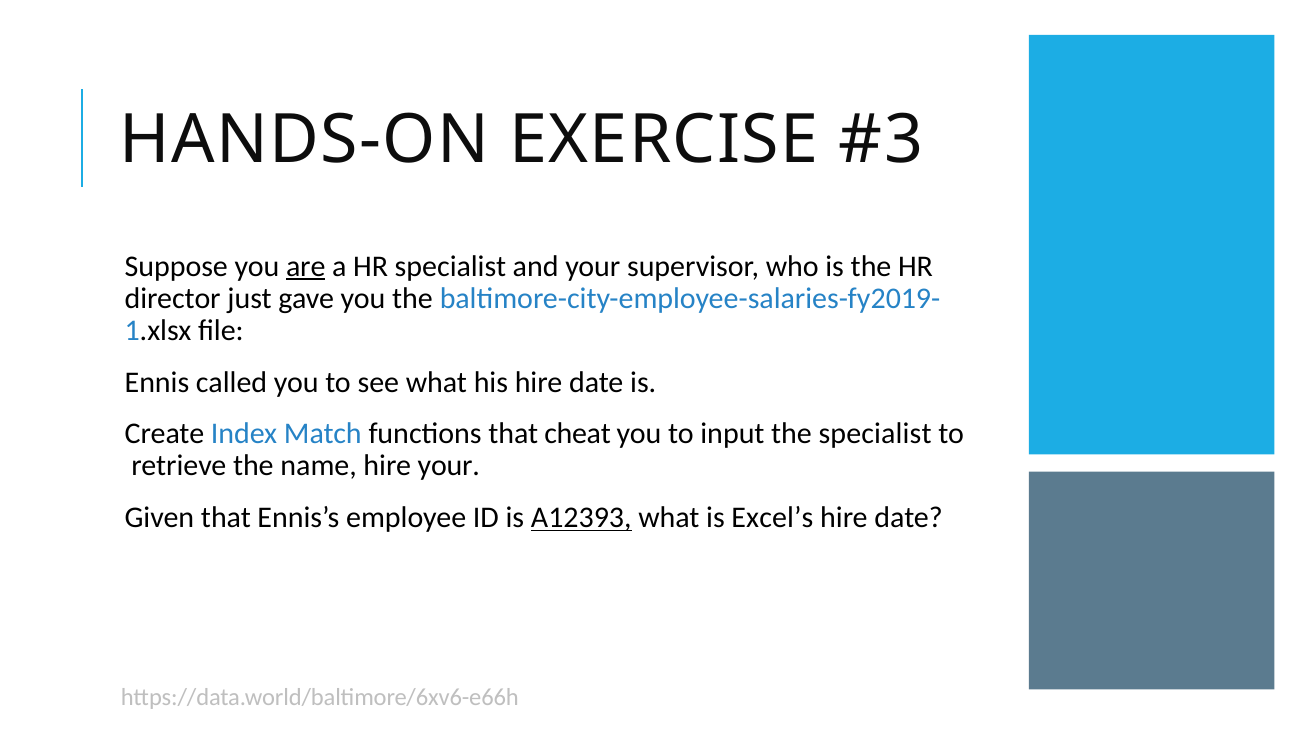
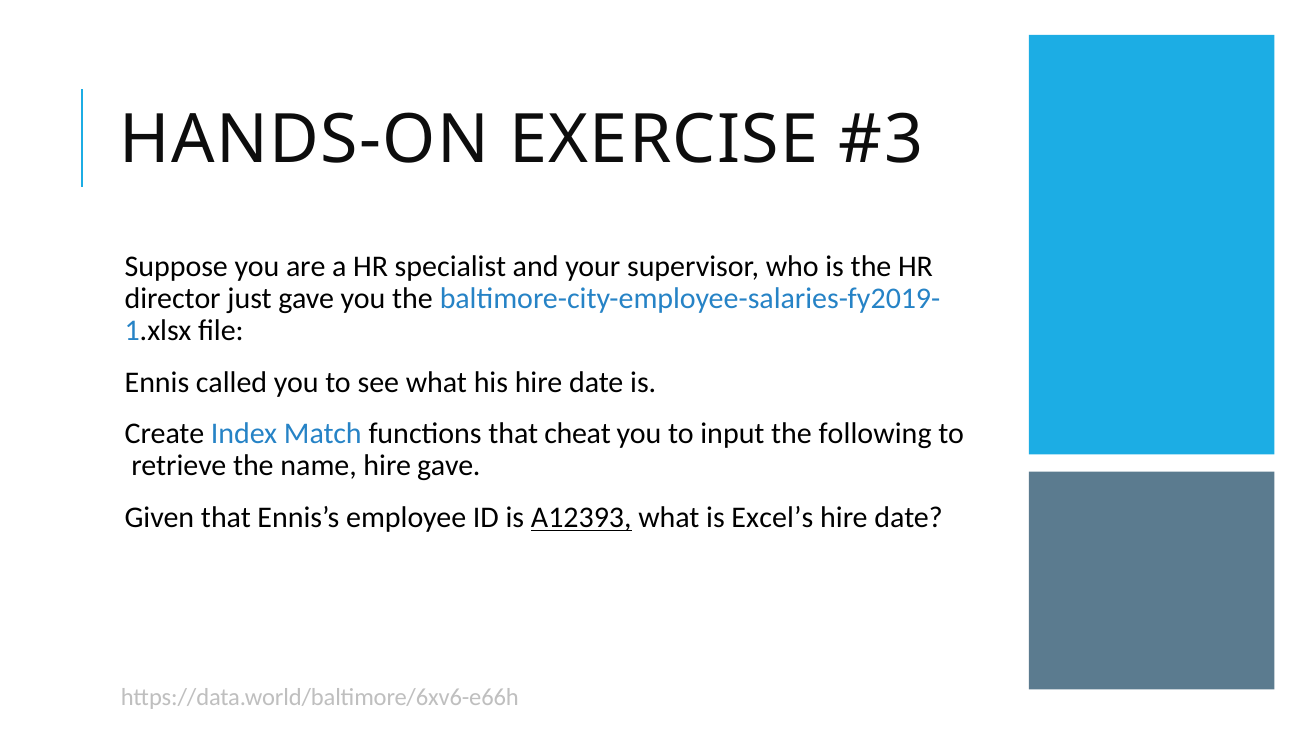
are underline: present -> none
the specialist: specialist -> following
hire your: your -> gave
